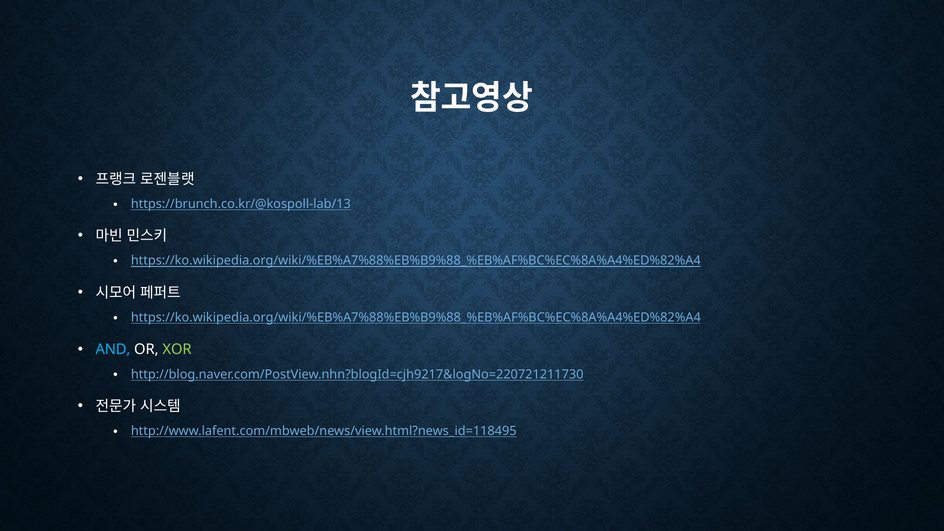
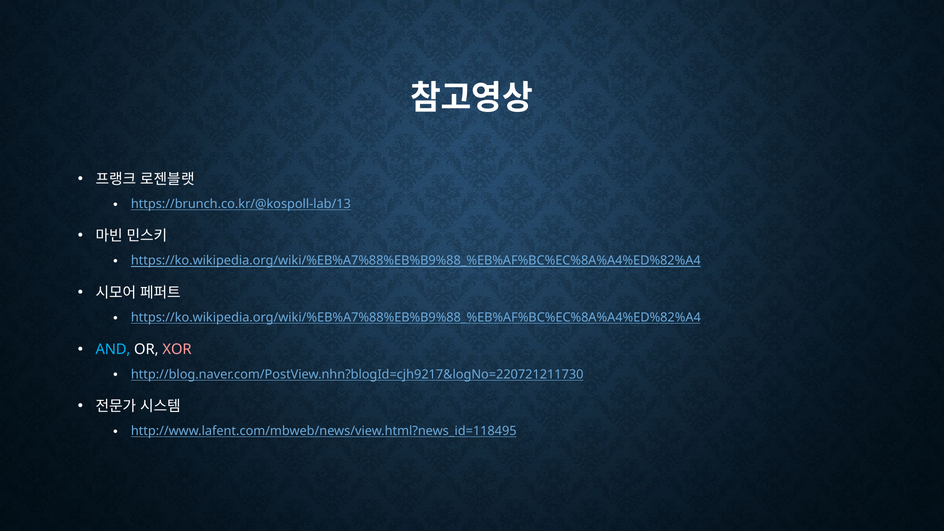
XOR colour: light green -> pink
